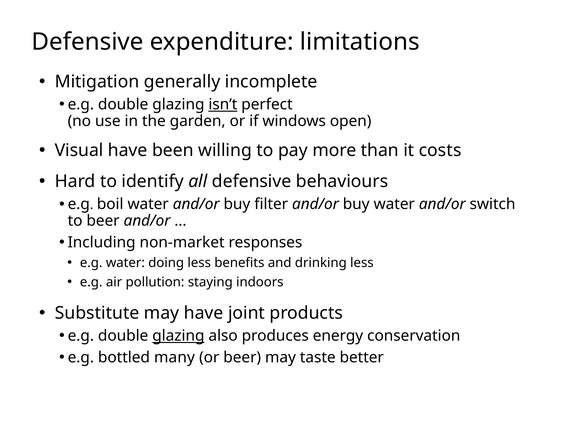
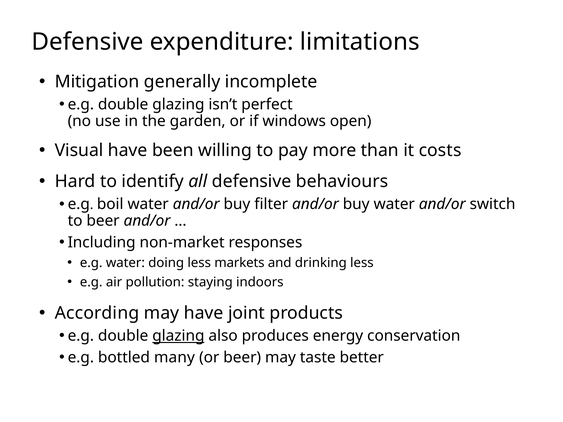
isn’t underline: present -> none
benefits: benefits -> markets
Substitute: Substitute -> According
